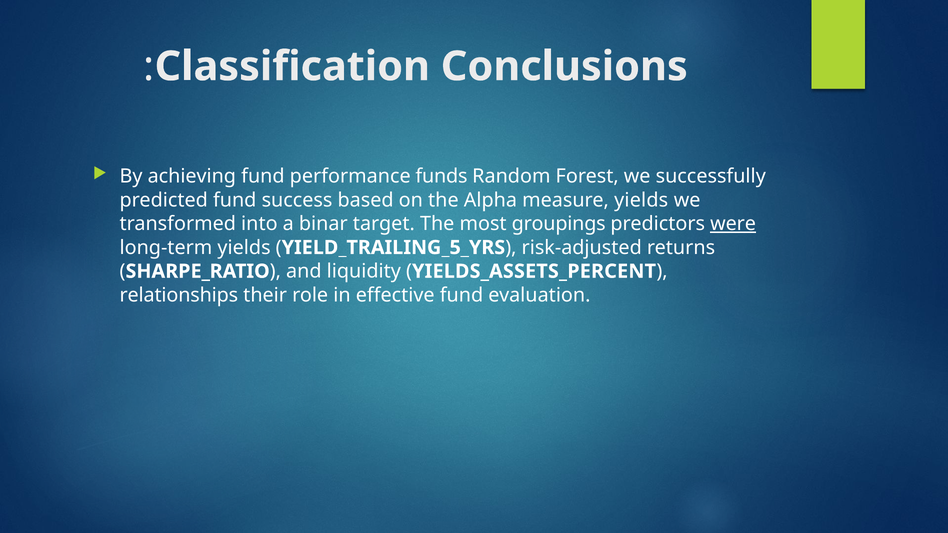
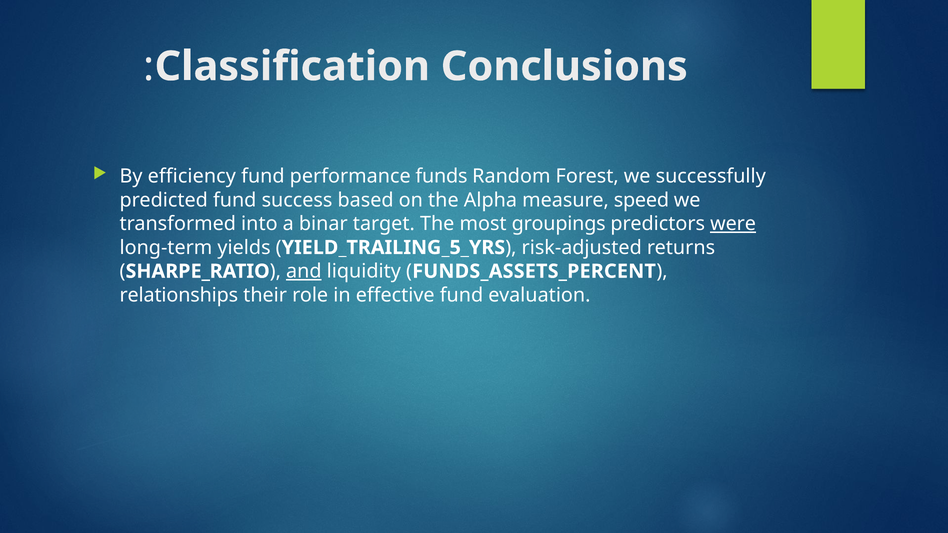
achieving: achieving -> efficiency
measure yields: yields -> speed
and underline: none -> present
YIELDS_ASSETS_PERCENT: YIELDS_ASSETS_PERCENT -> FUNDS_ASSETS_PERCENT
